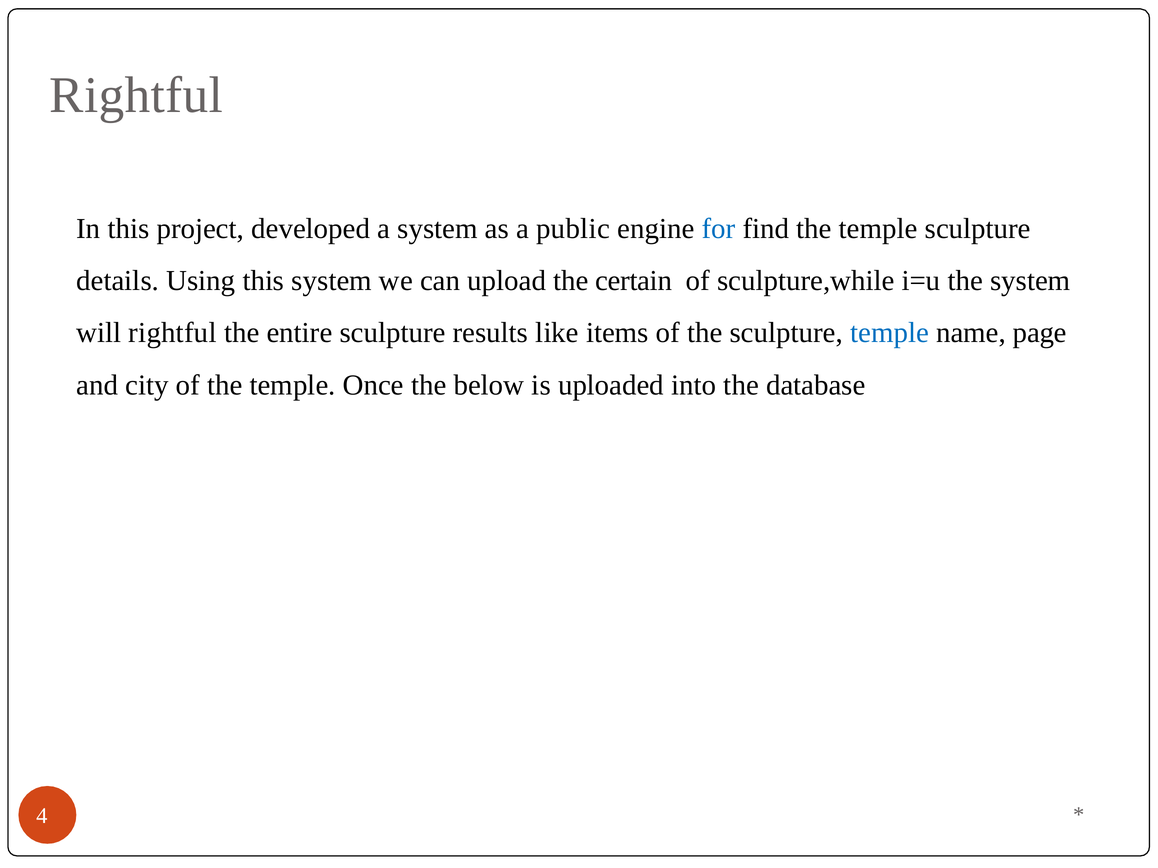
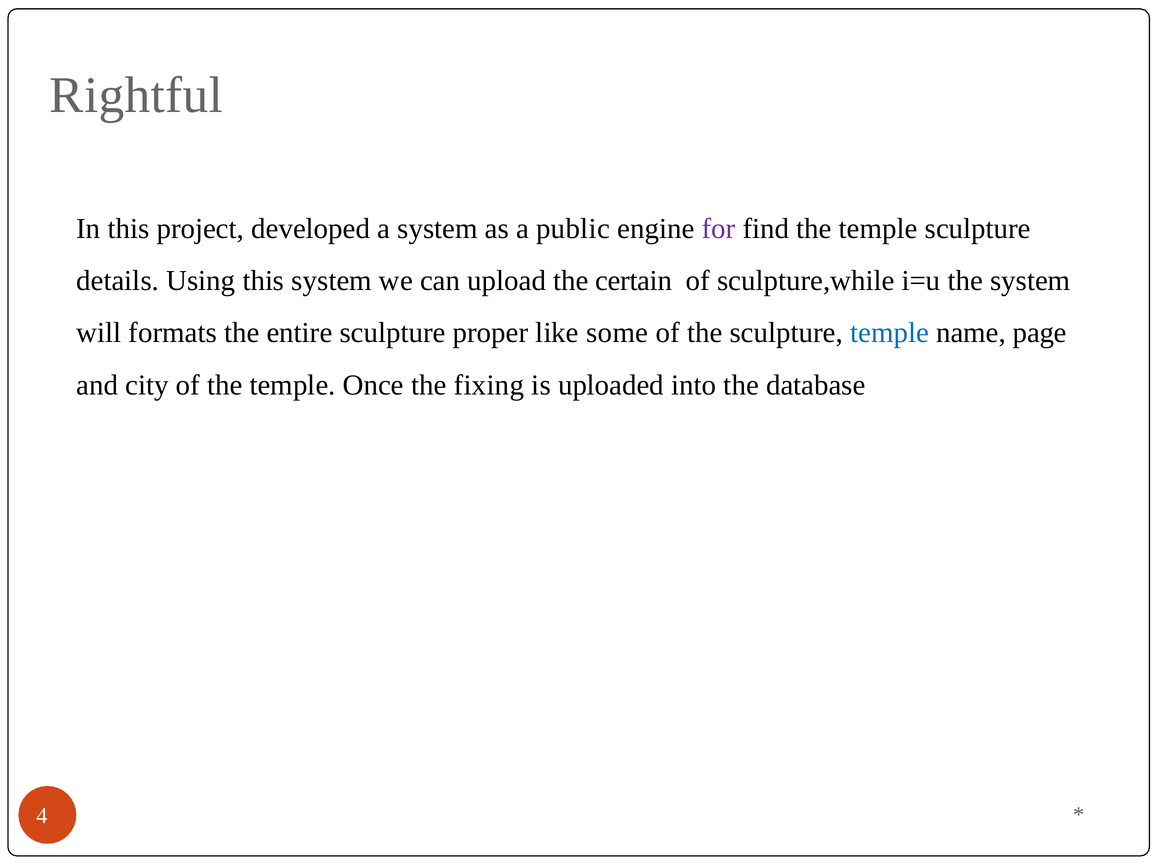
for colour: blue -> purple
will rightful: rightful -> formats
results: results -> proper
items: items -> some
below: below -> fixing
